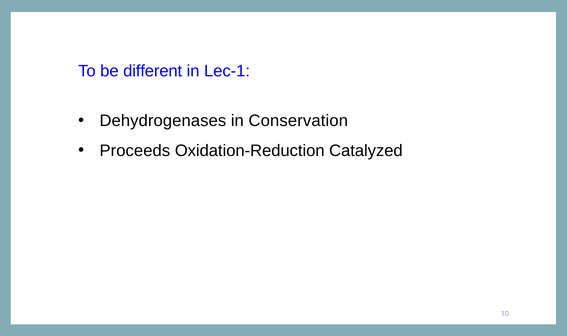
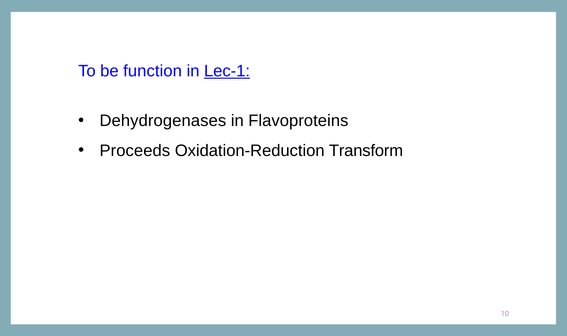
different: different -> function
Lec-1 underline: none -> present
Conservation: Conservation -> Flavoproteins
Catalyzed: Catalyzed -> Transform
